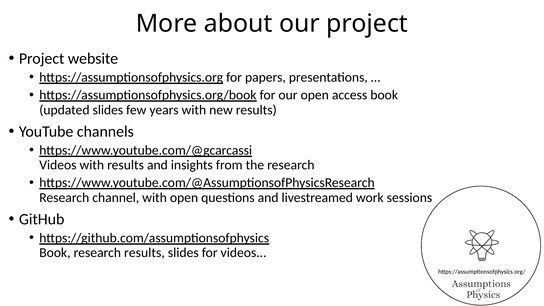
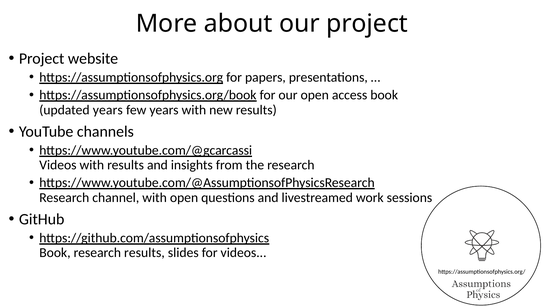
updated slides: slides -> years
